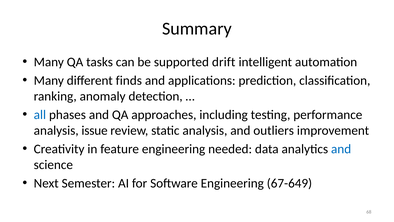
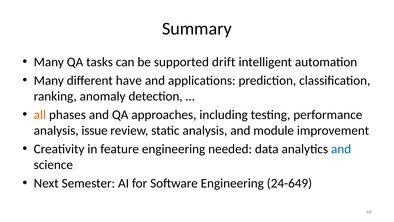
finds: finds -> have
all colour: blue -> orange
outliers: outliers -> module
67-649: 67-649 -> 24-649
